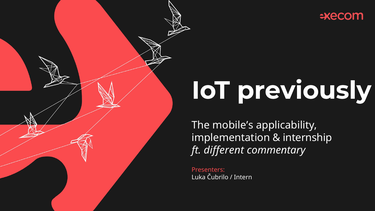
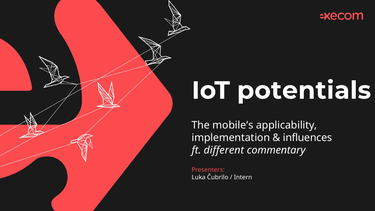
previously: previously -> potentials
internship: internship -> influences
